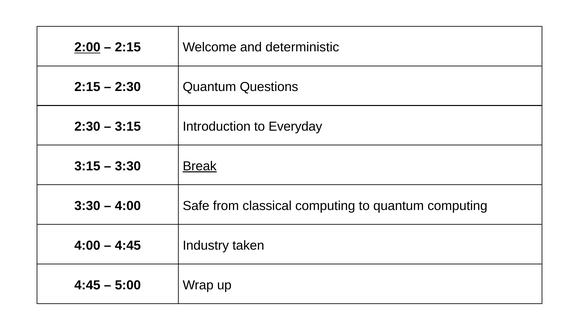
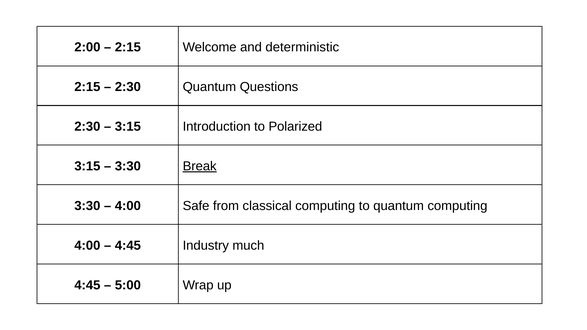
2:00 underline: present -> none
Everyday: Everyday -> Polarized
taken: taken -> much
